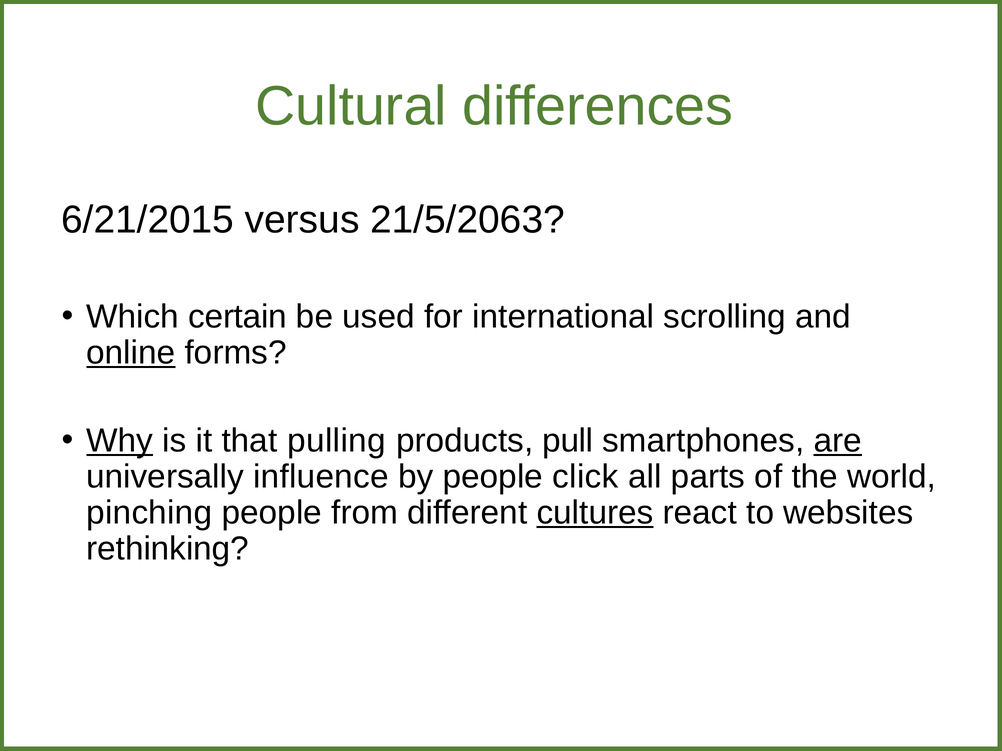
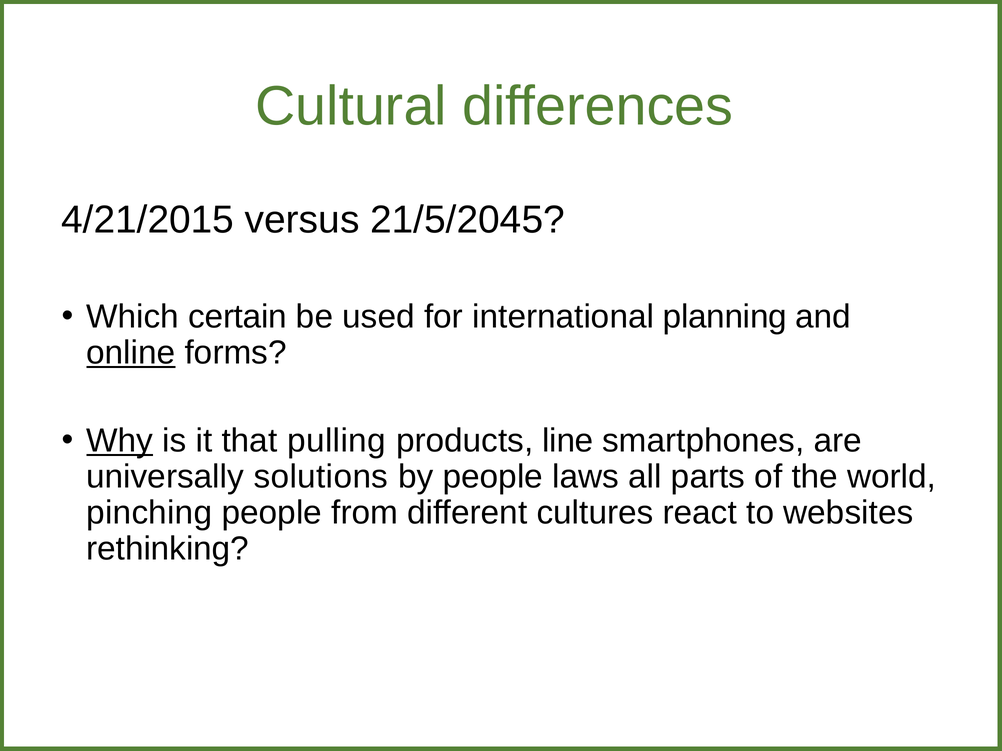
6/21/2015: 6/21/2015 -> 4/21/2015
21/5/2063: 21/5/2063 -> 21/5/2045
scrolling: scrolling -> planning
pull: pull -> line
are underline: present -> none
influence: influence -> solutions
click: click -> laws
cultures underline: present -> none
